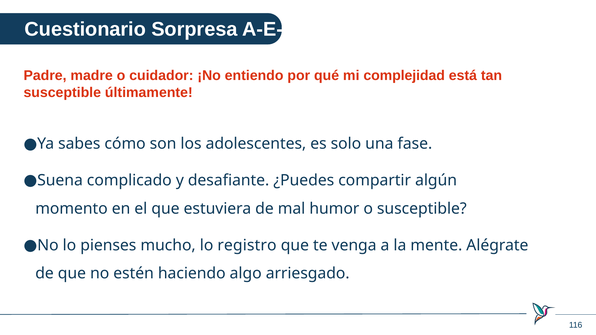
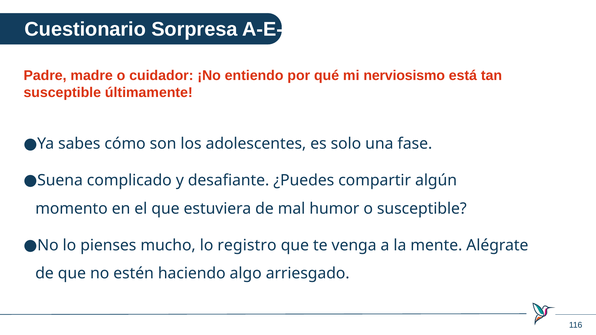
complejidad: complejidad -> nerviosismo
